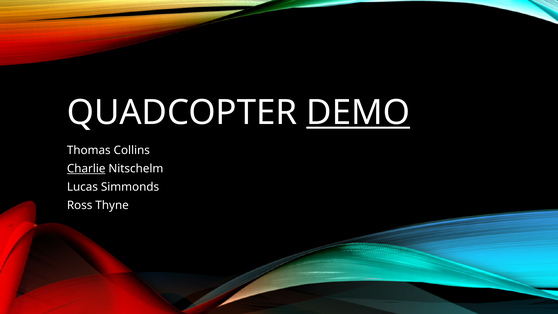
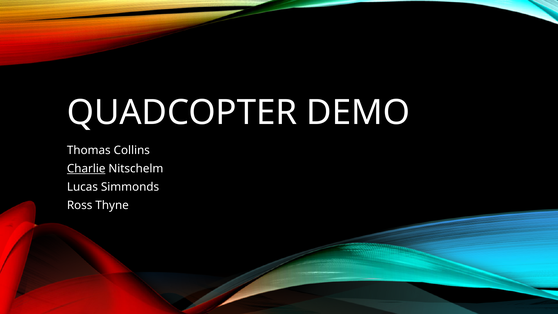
DEMO underline: present -> none
